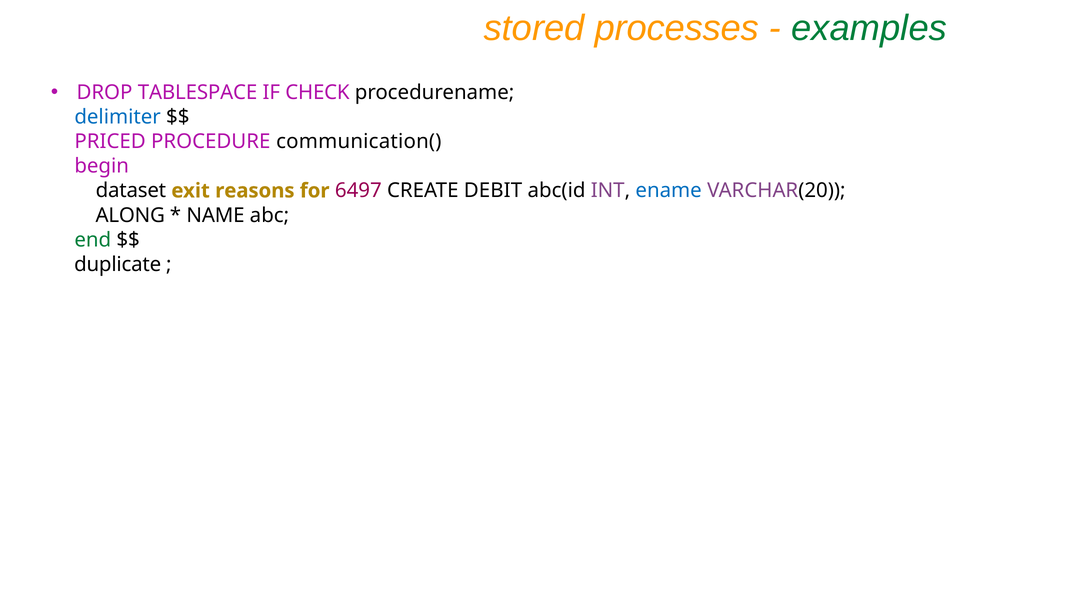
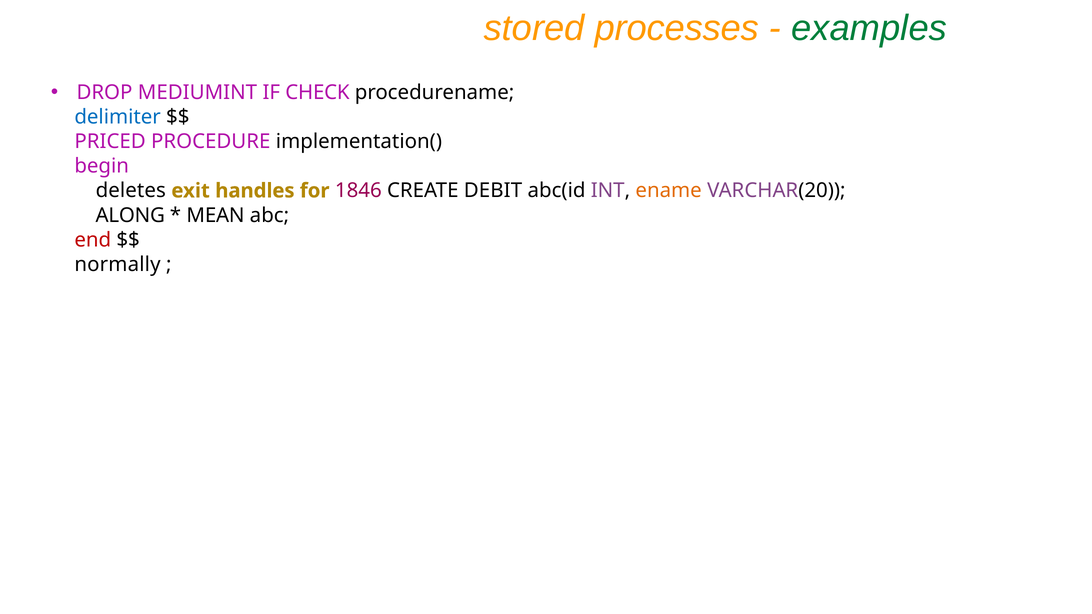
TABLESPACE: TABLESPACE -> MEDIUMINT
communication(: communication( -> implementation(
dataset: dataset -> deletes
reasons: reasons -> handles
6497: 6497 -> 1846
ename colour: blue -> orange
NAME: NAME -> MEAN
end colour: green -> red
duplicate: duplicate -> normally
